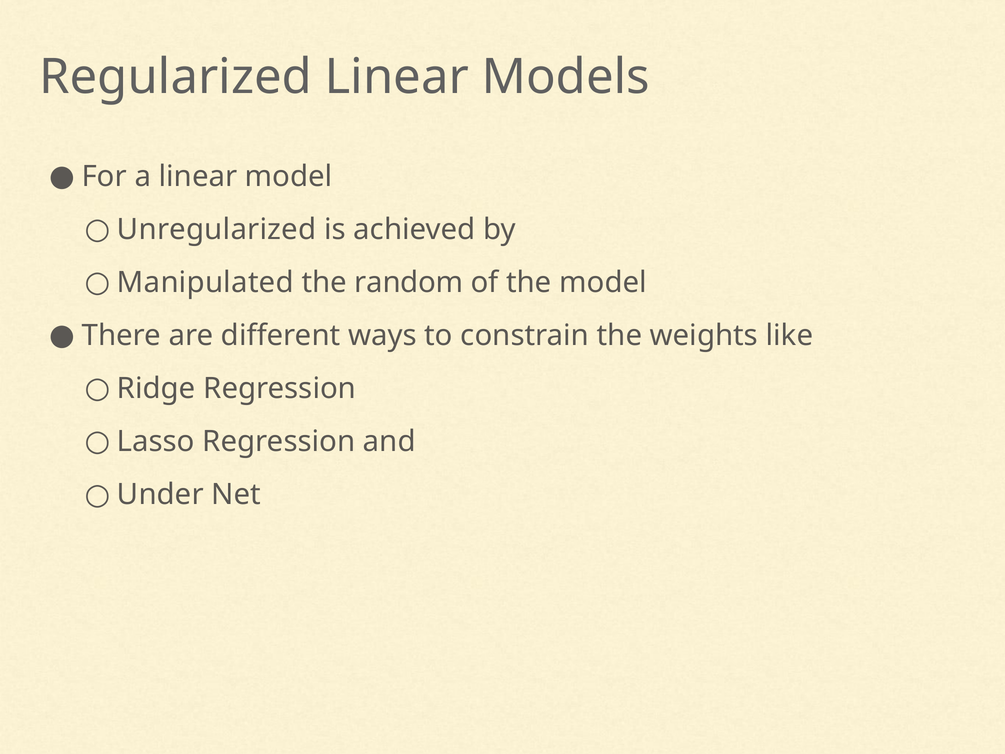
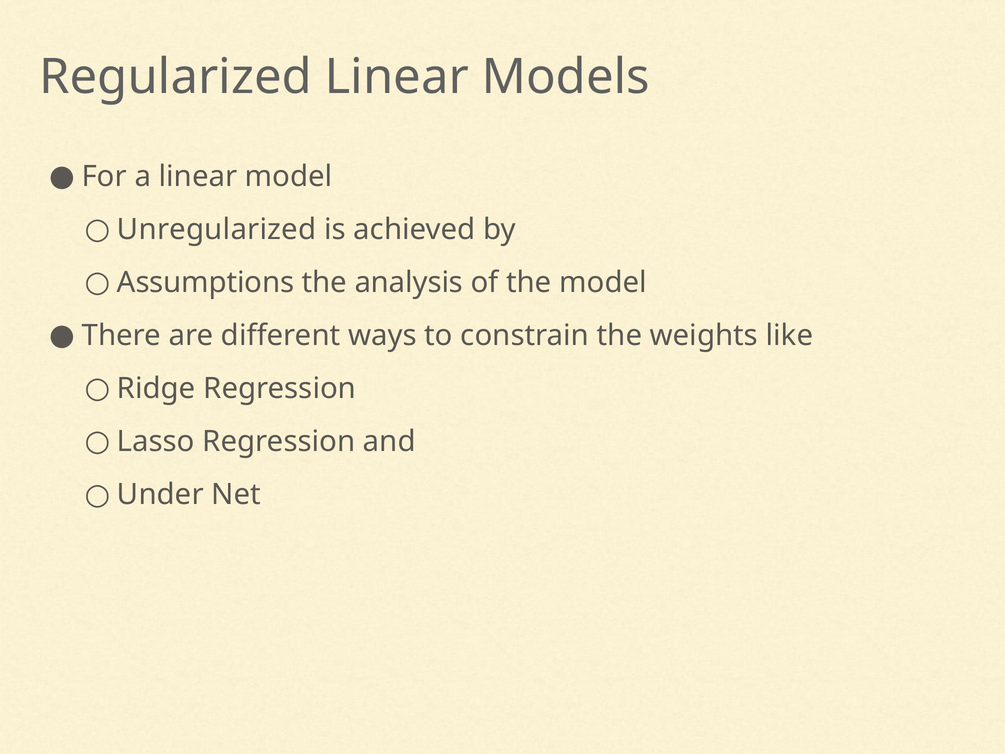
Manipulated: Manipulated -> Assumptions
random: random -> analysis
